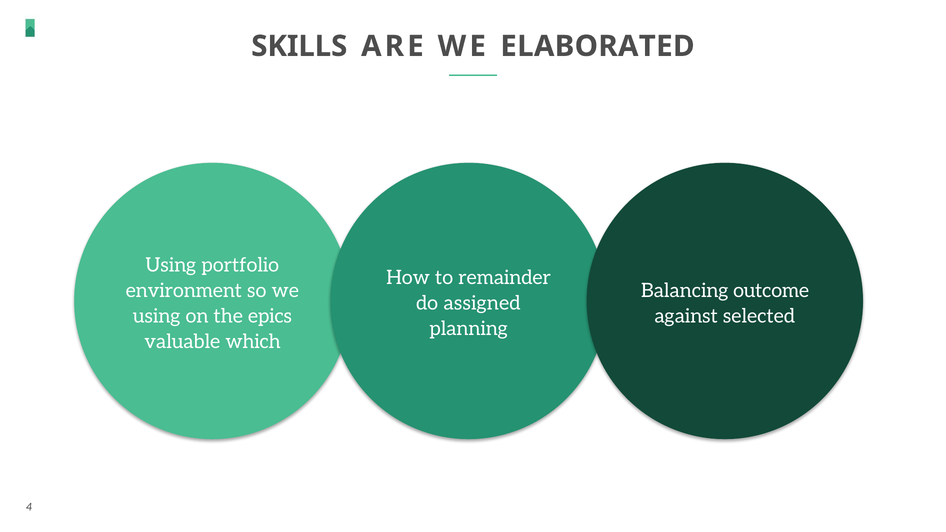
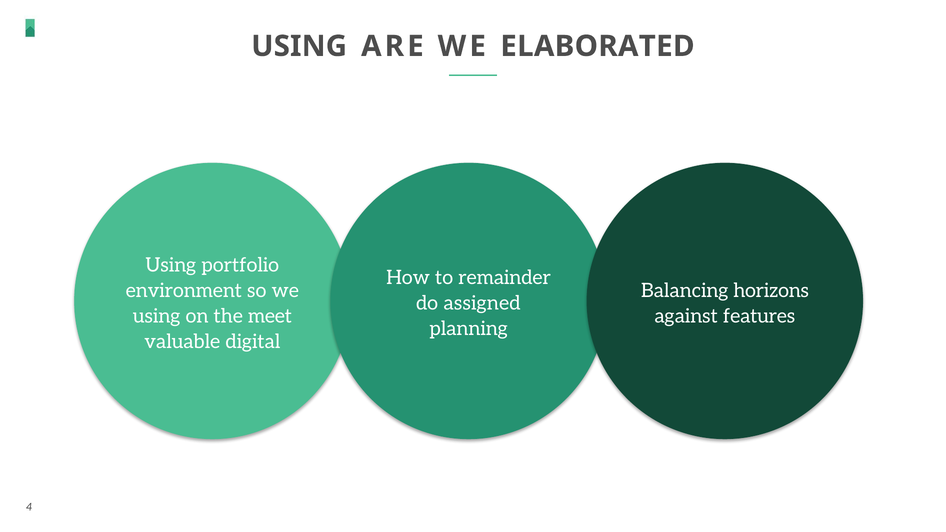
SKILLS at (299, 46): SKILLS -> USING
outcome: outcome -> horizons
epics: epics -> meet
selected: selected -> features
which: which -> digital
